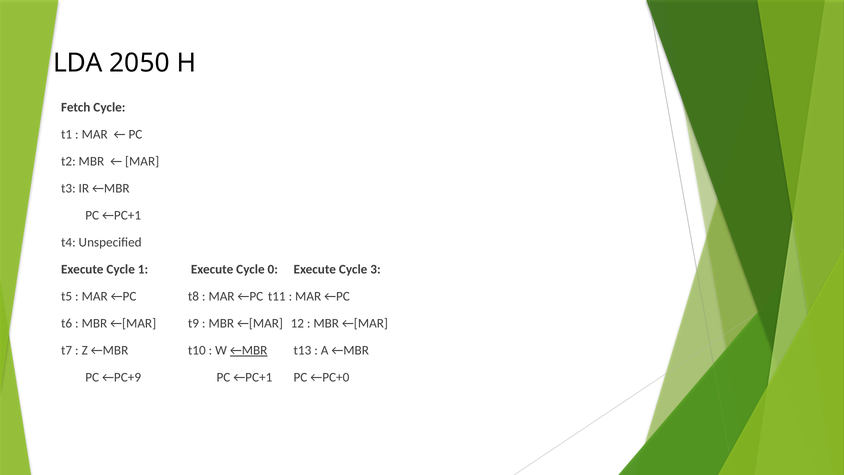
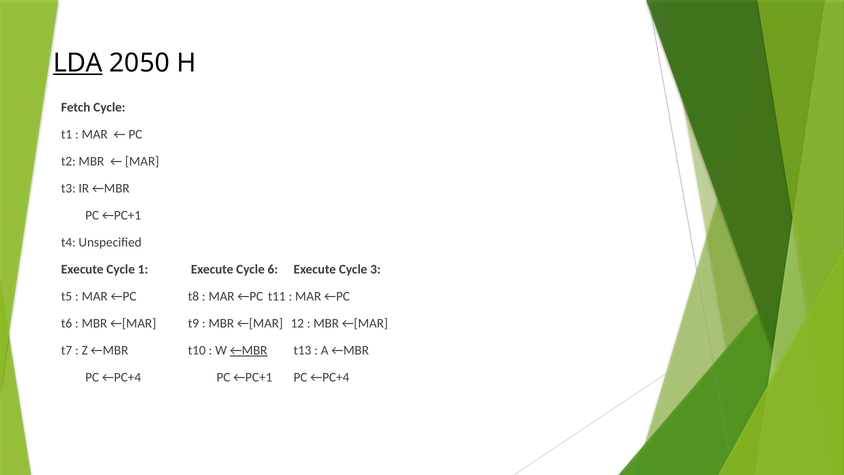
LDA underline: none -> present
0: 0 -> 6
←PC+9 at (122, 377): ←PC+9 -> ←PC+4
←PC+1 PC ←PC+0: ←PC+0 -> ←PC+4
